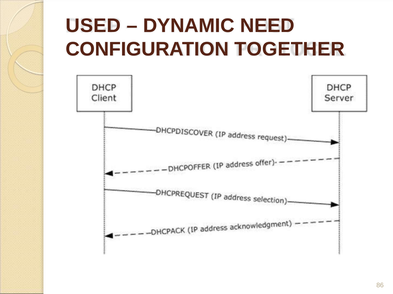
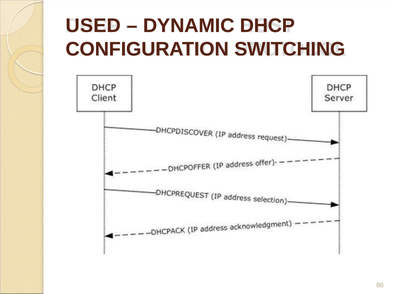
NEED: NEED -> DHCP
TOGETHER: TOGETHER -> SWITCHING
